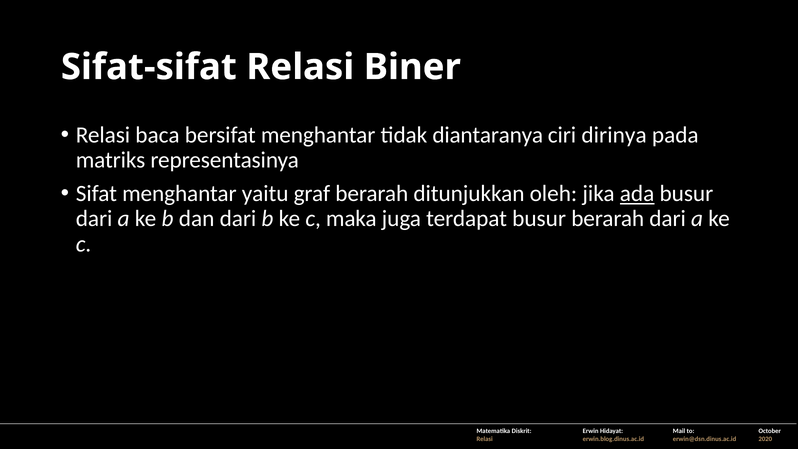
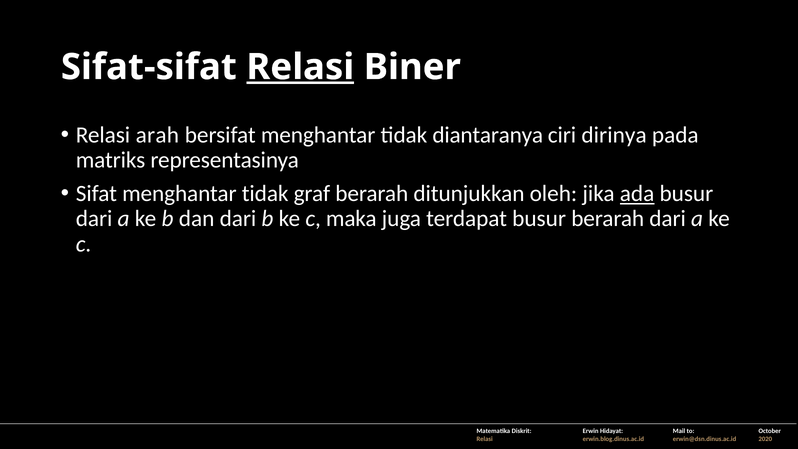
Relasi at (300, 67) underline: none -> present
baca: baca -> arah
Sifat menghantar yaitu: yaitu -> tidak
